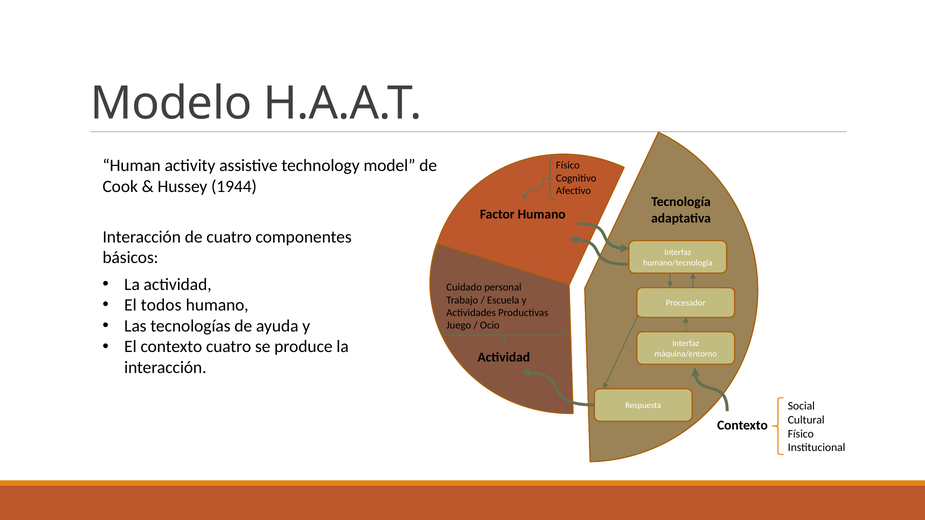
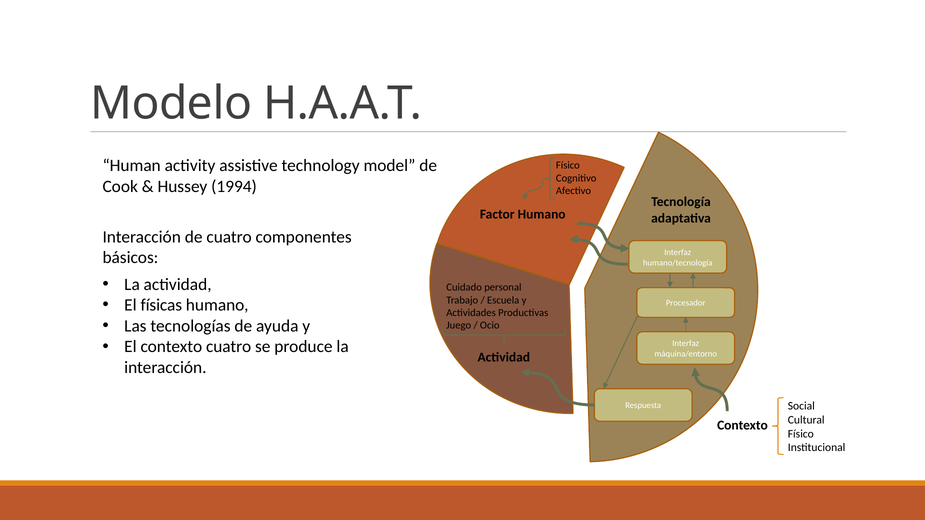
1944: 1944 -> 1994
todos: todos -> físicas
